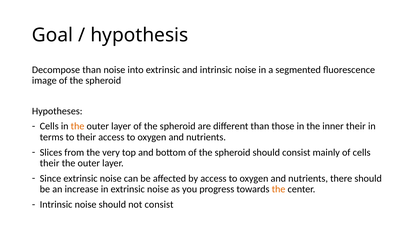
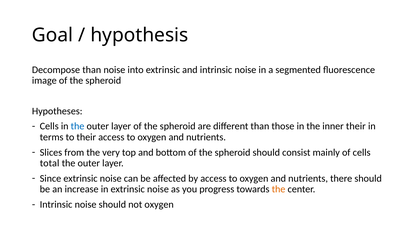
the at (78, 126) colour: orange -> blue
their at (50, 163): their -> total
not consist: consist -> oxygen
